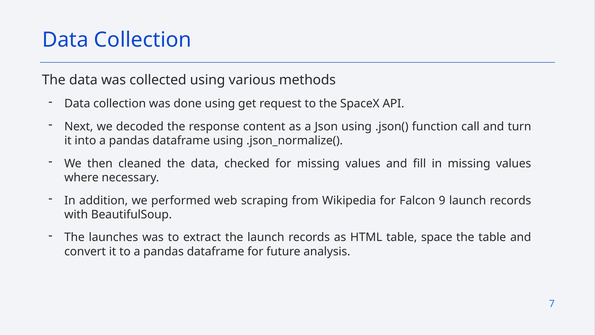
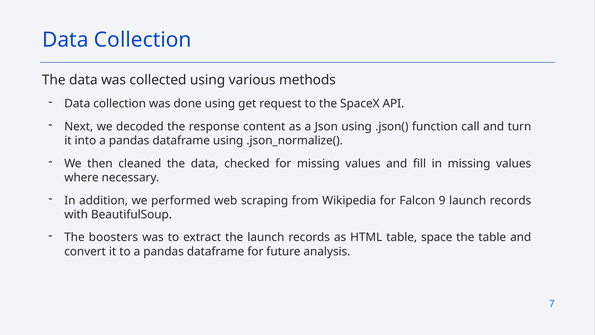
launches: launches -> boosters
